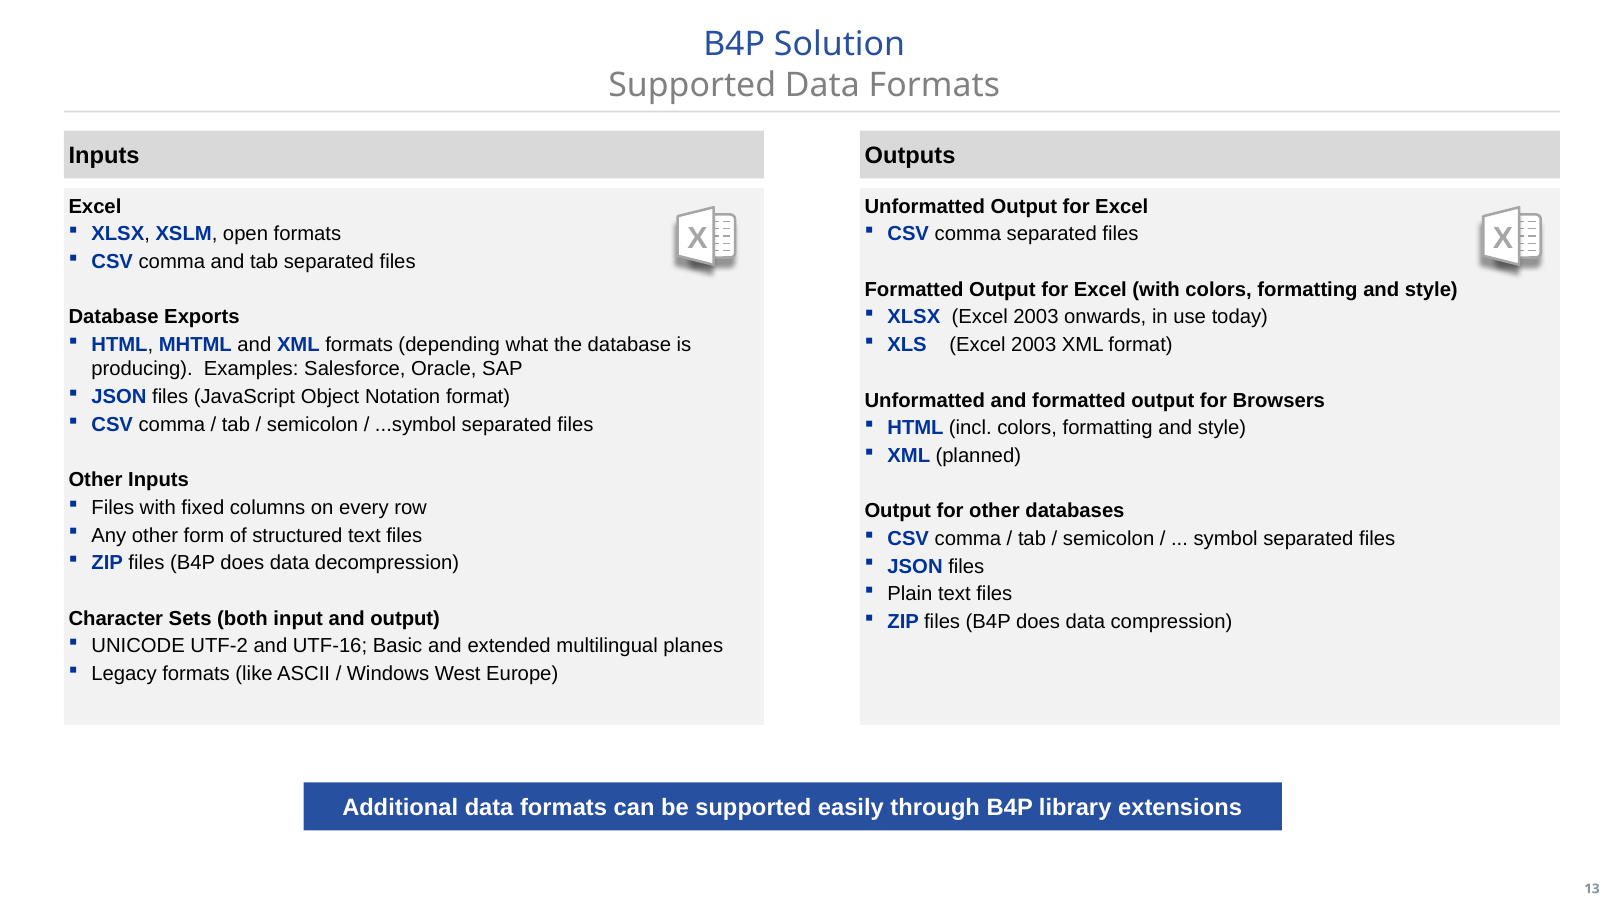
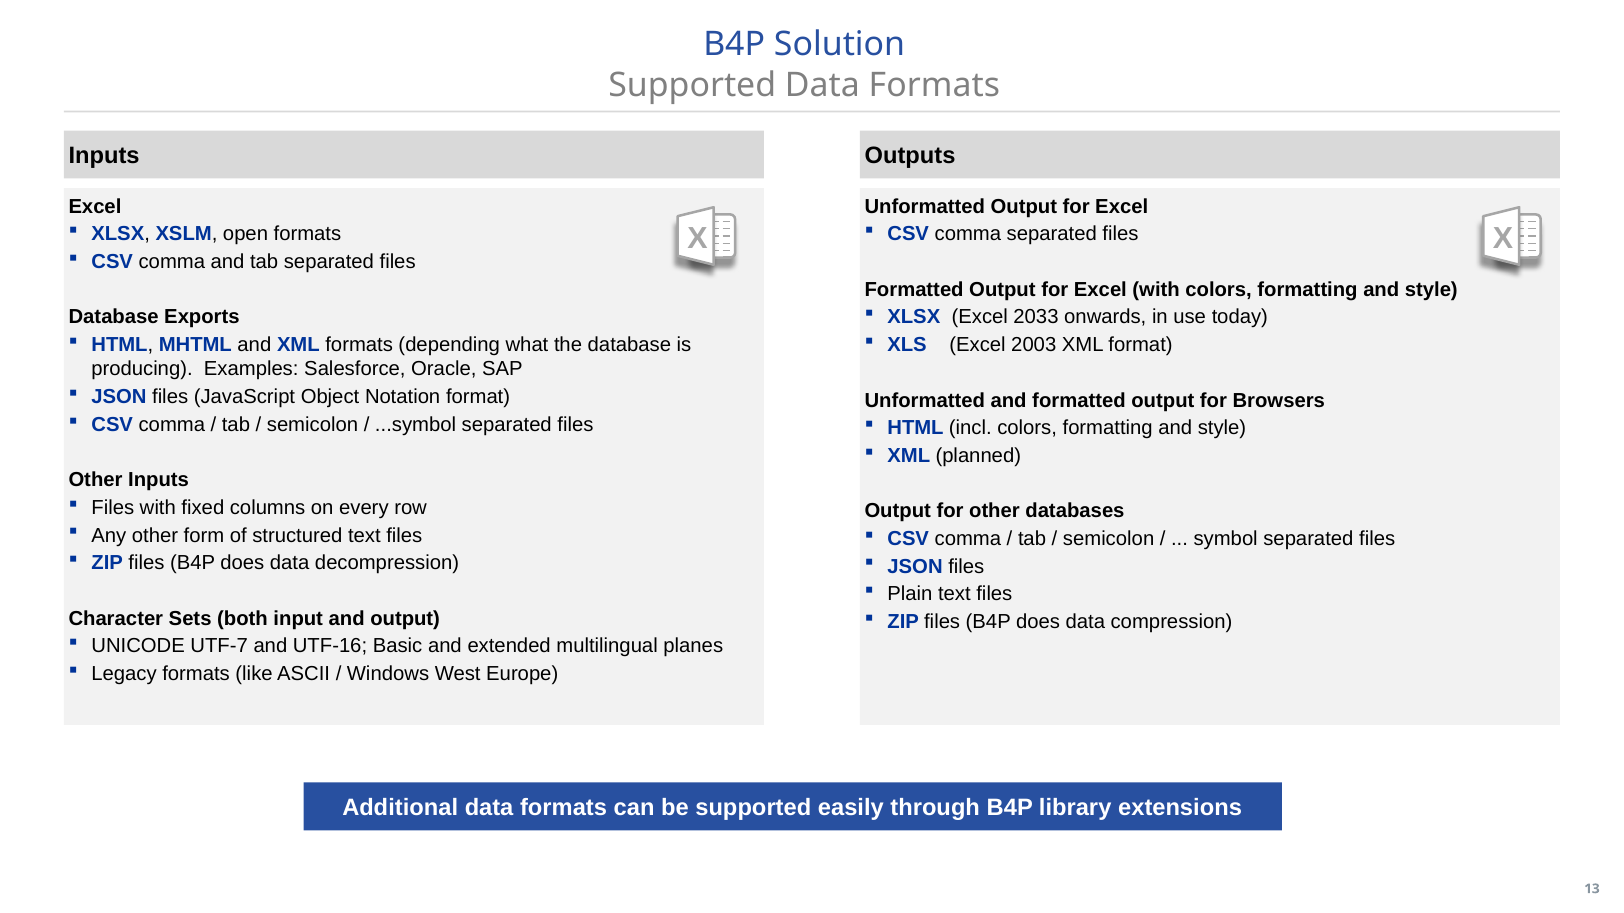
XLSX Excel 2003: 2003 -> 2033
UTF-2: UTF-2 -> UTF-7
